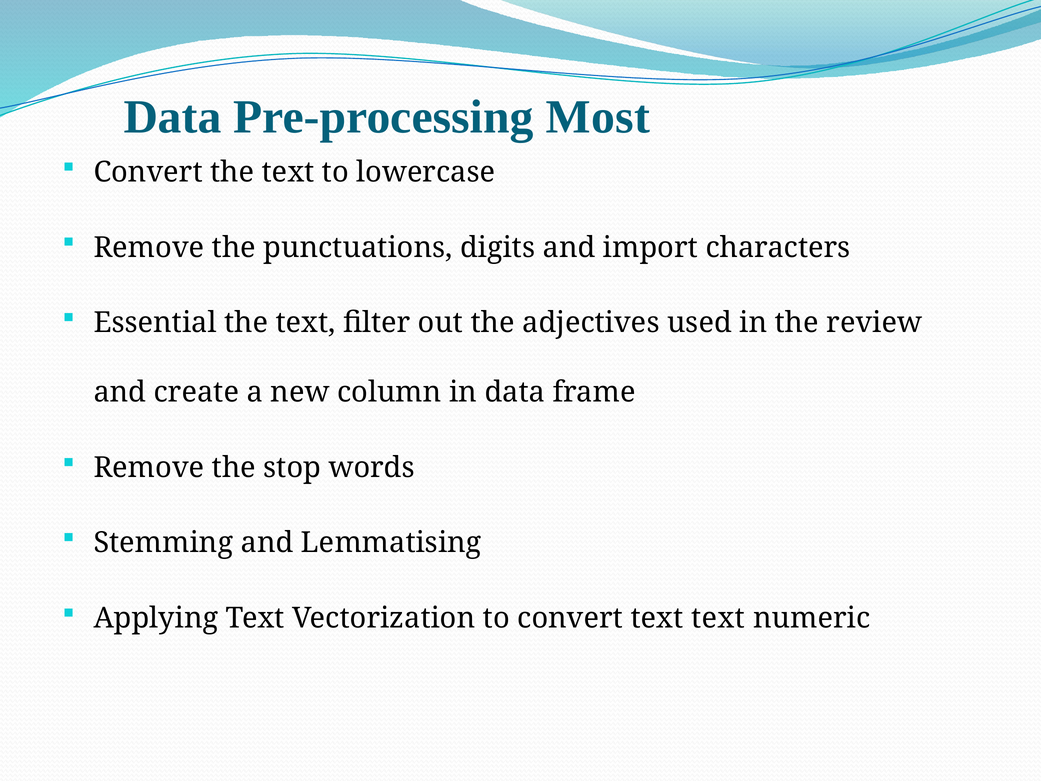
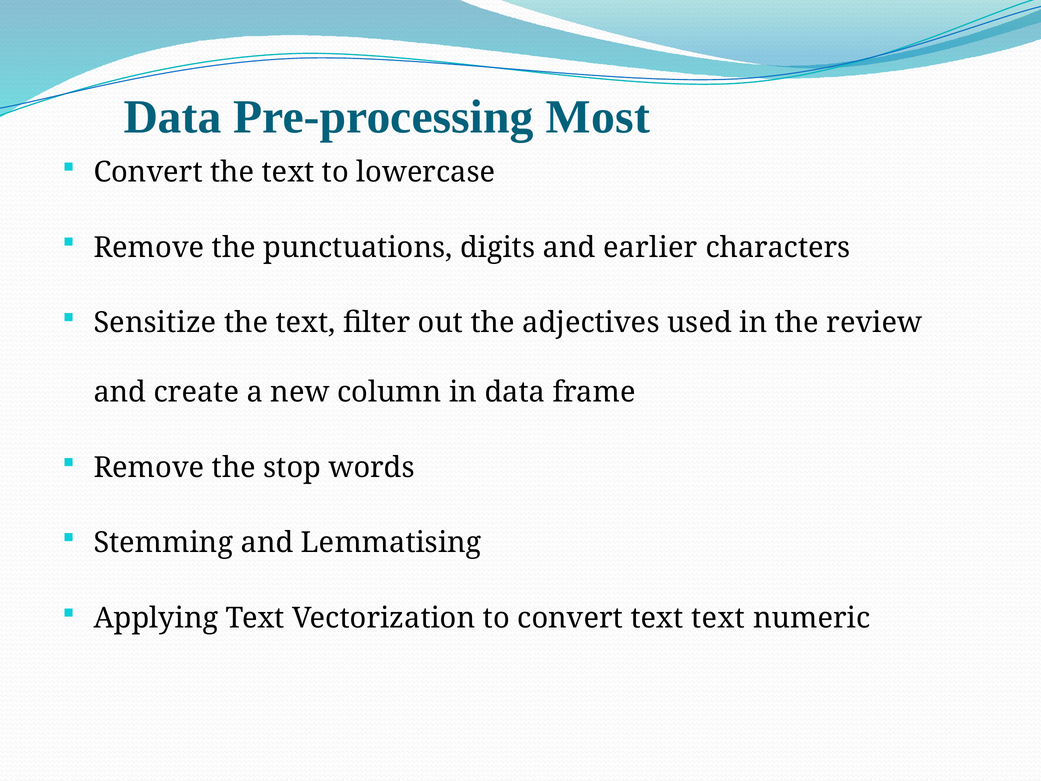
import: import -> earlier
Essential: Essential -> Sensitize
